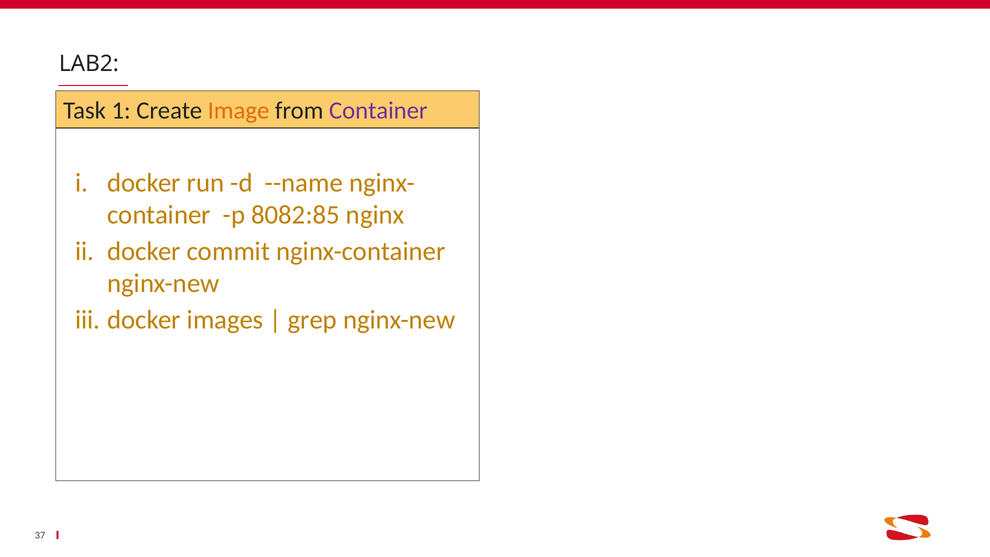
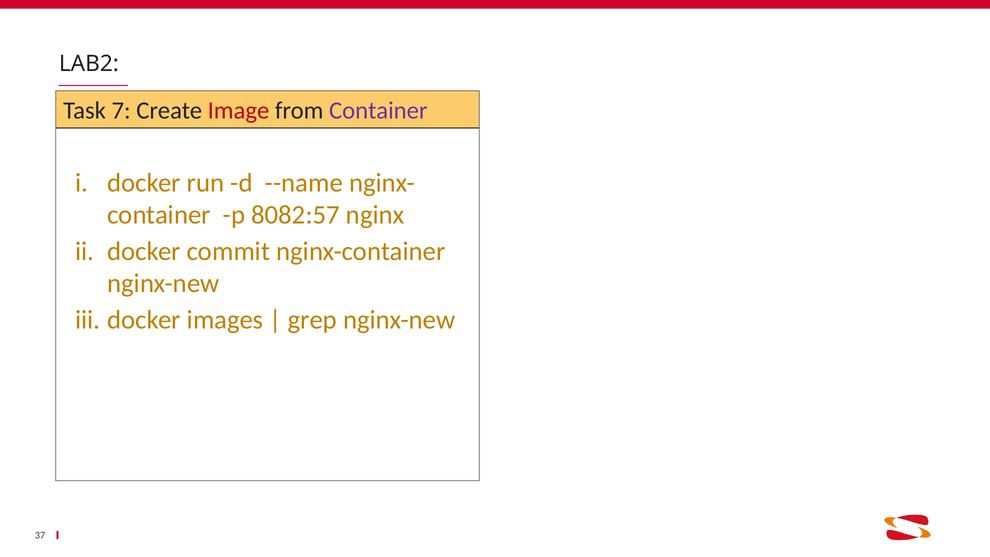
1: 1 -> 7
Image colour: orange -> red
8082:85: 8082:85 -> 8082:57
